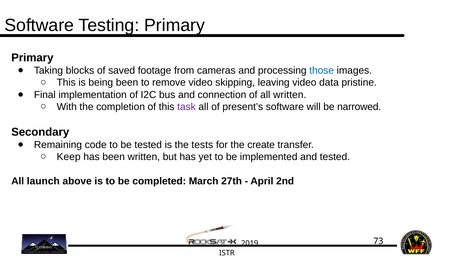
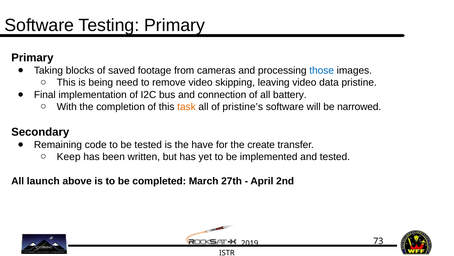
being been: been -> need
all written: written -> battery
task colour: purple -> orange
present’s: present’s -> pristine’s
tests: tests -> have
